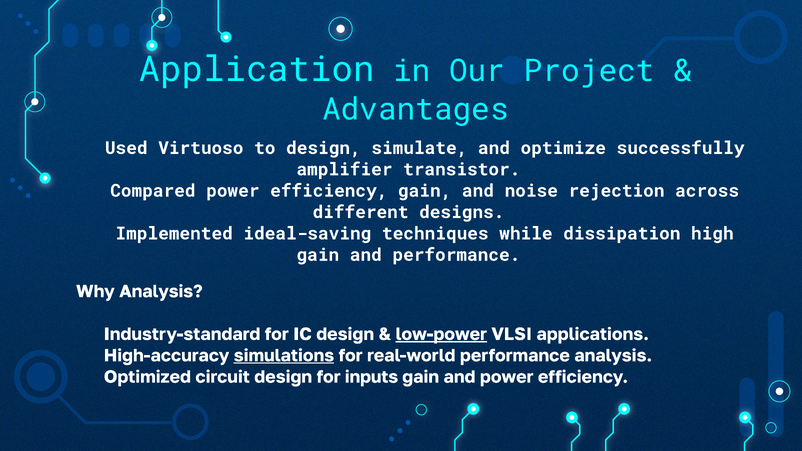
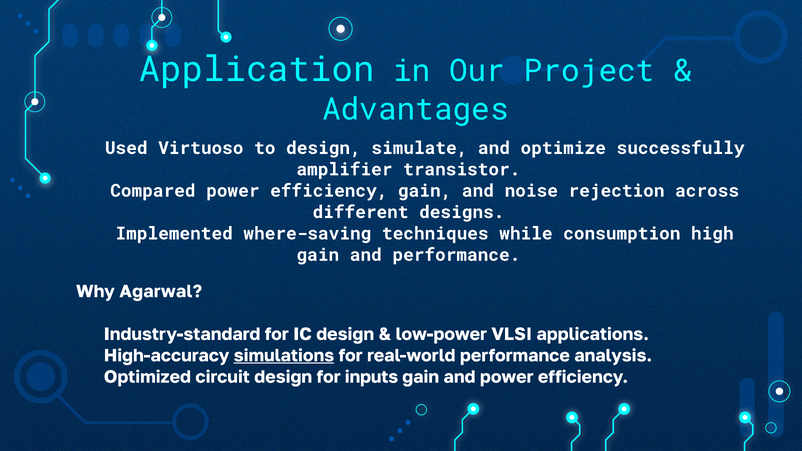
ideal-saving: ideal-saving -> where-saving
dissipation: dissipation -> consumption
Analysis at (161, 291): Analysis -> Agarwal
low-power underline: present -> none
